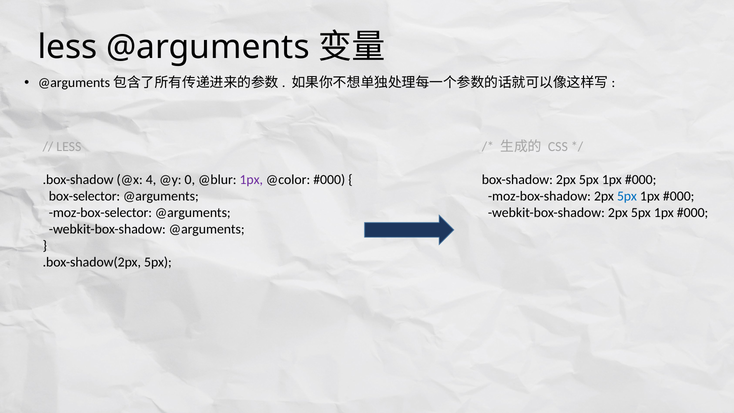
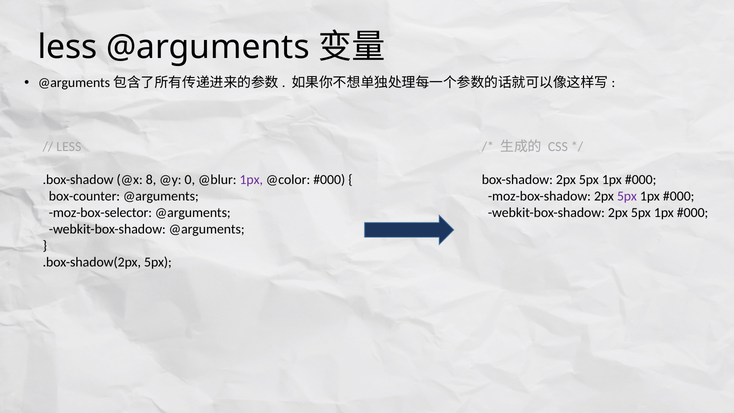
4: 4 -> 8
box-selector: box-selector -> box-counter
5px at (627, 196) colour: blue -> purple
